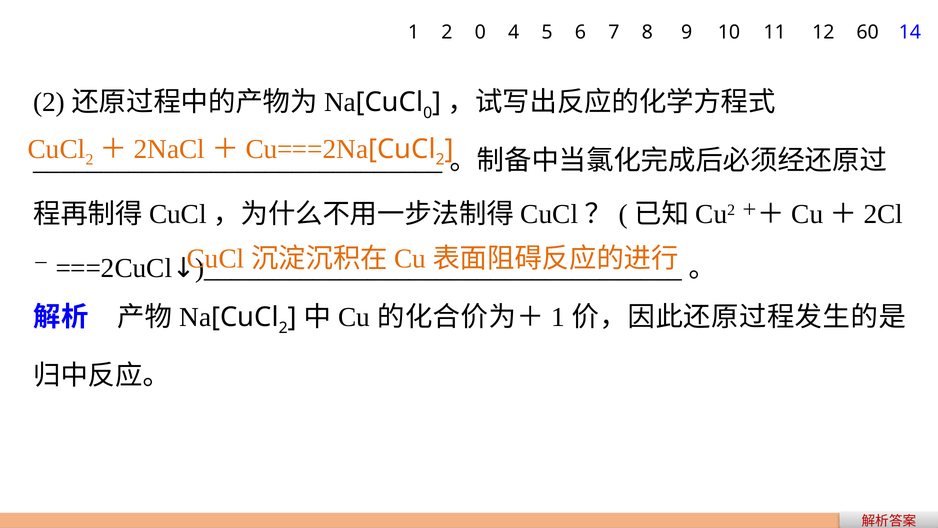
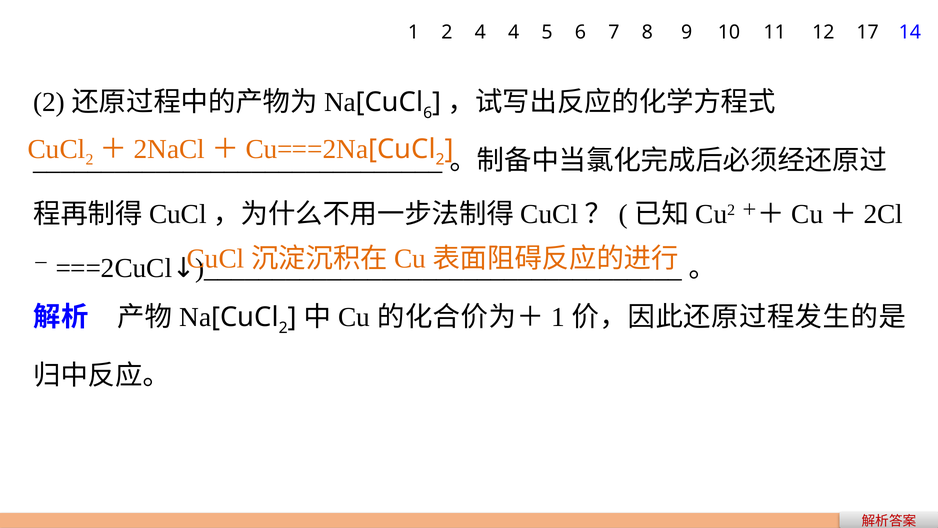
2 0: 0 -> 4
60: 60 -> 17
0 at (428, 113): 0 -> 6
